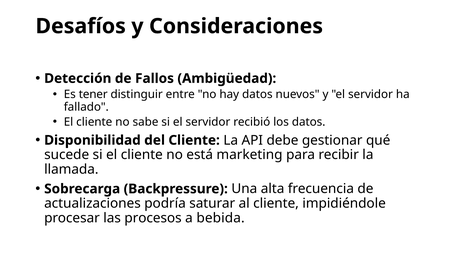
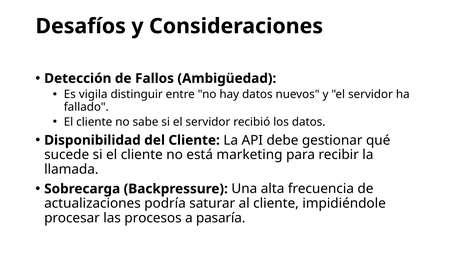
tener: tener -> vigila
bebida: bebida -> pasaría
